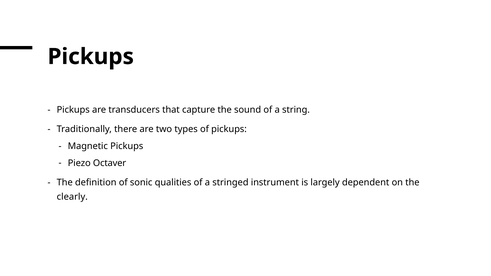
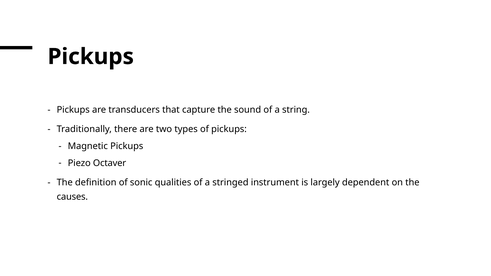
clearly: clearly -> causes
